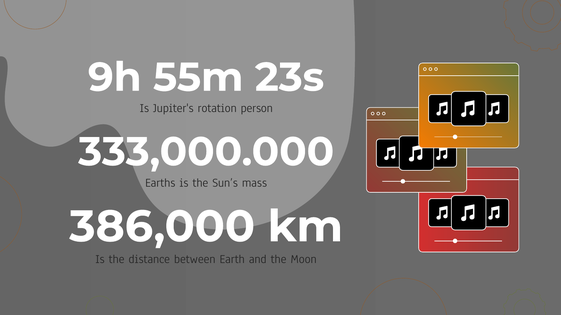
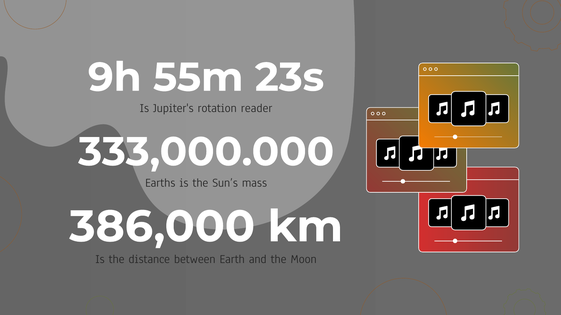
person: person -> reader
